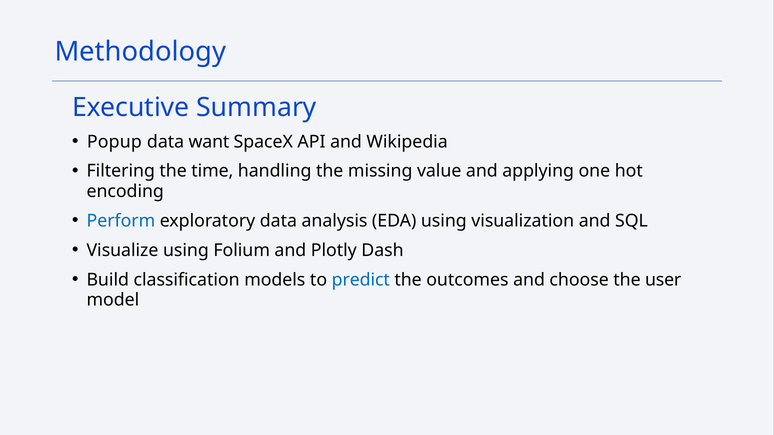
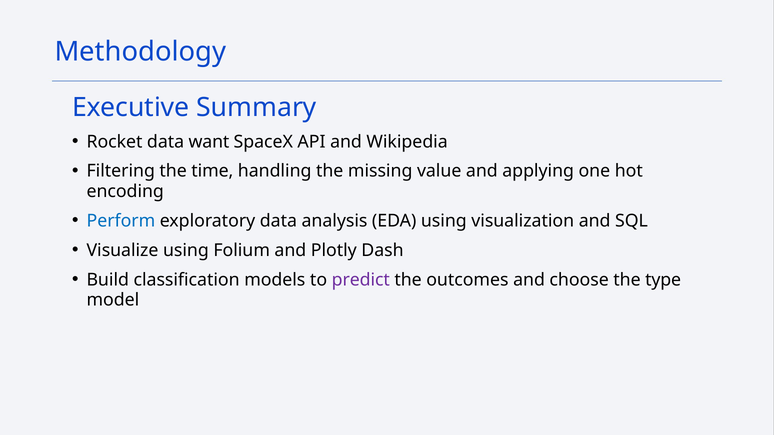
Popup: Popup -> Rocket
predict colour: blue -> purple
user: user -> type
